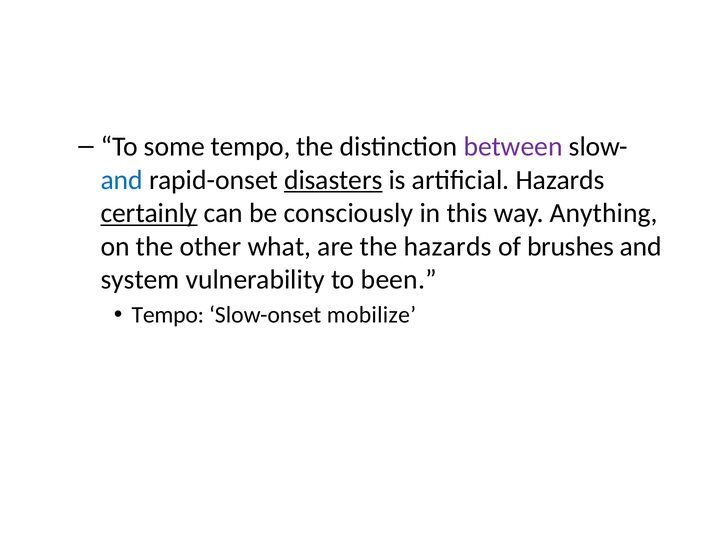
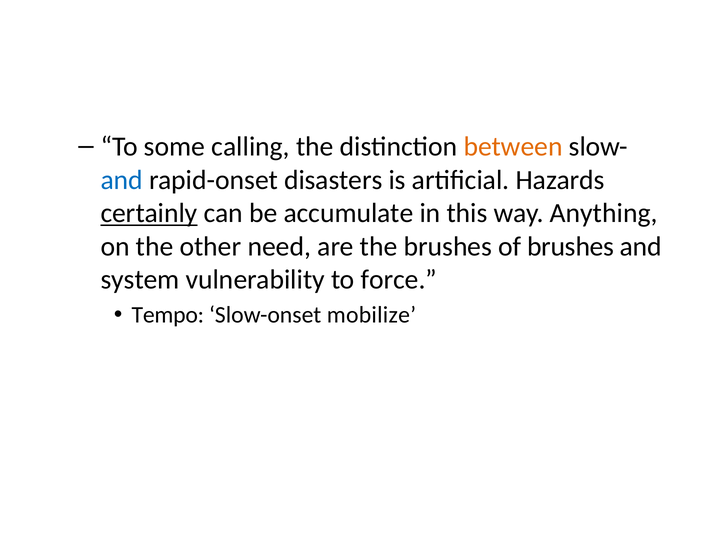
some tempo: tempo -> calling
between colour: purple -> orange
disasters underline: present -> none
consciously: consciously -> accumulate
what: what -> need
the hazards: hazards -> brushes
been: been -> force
